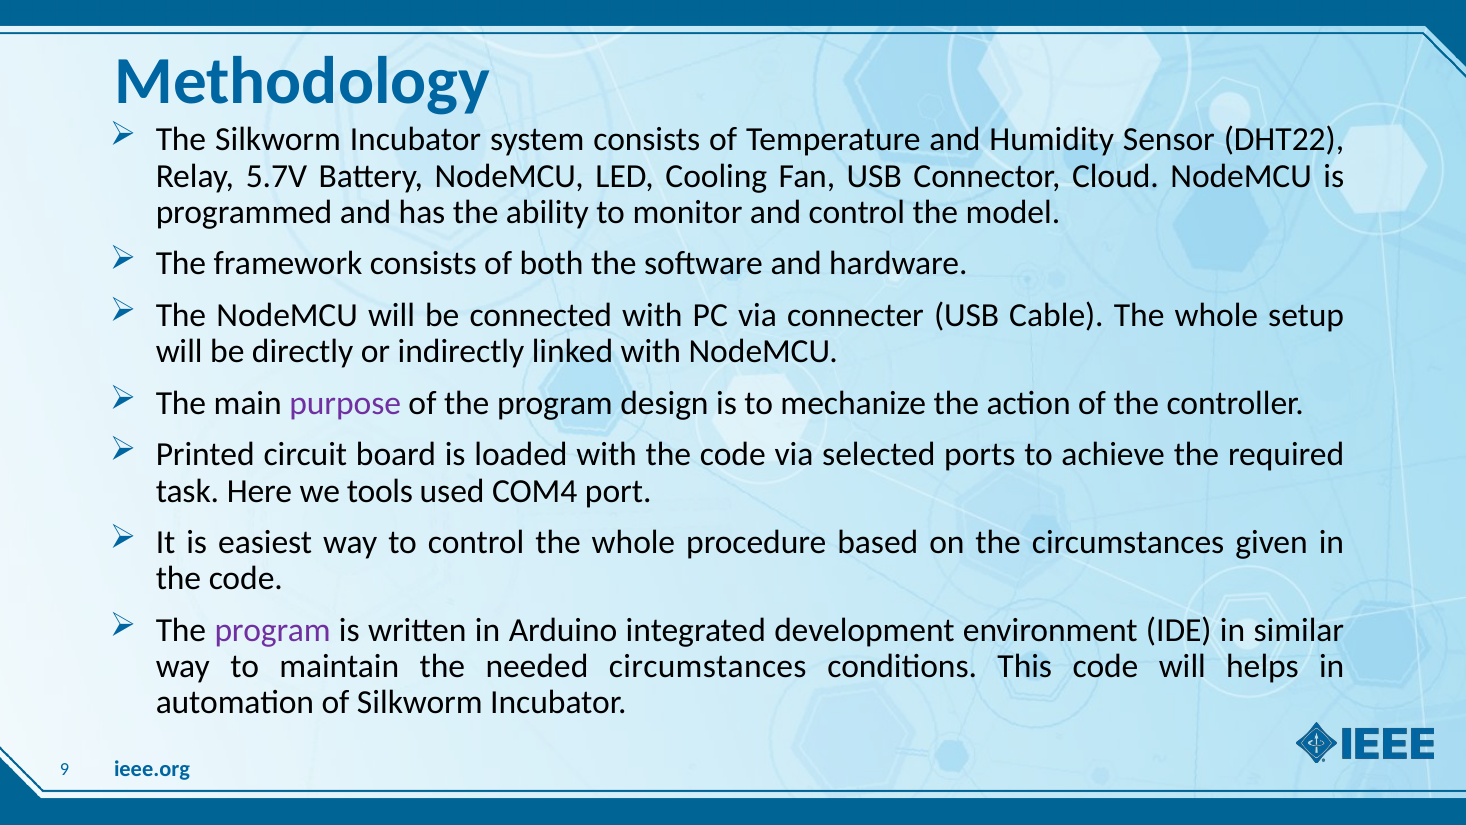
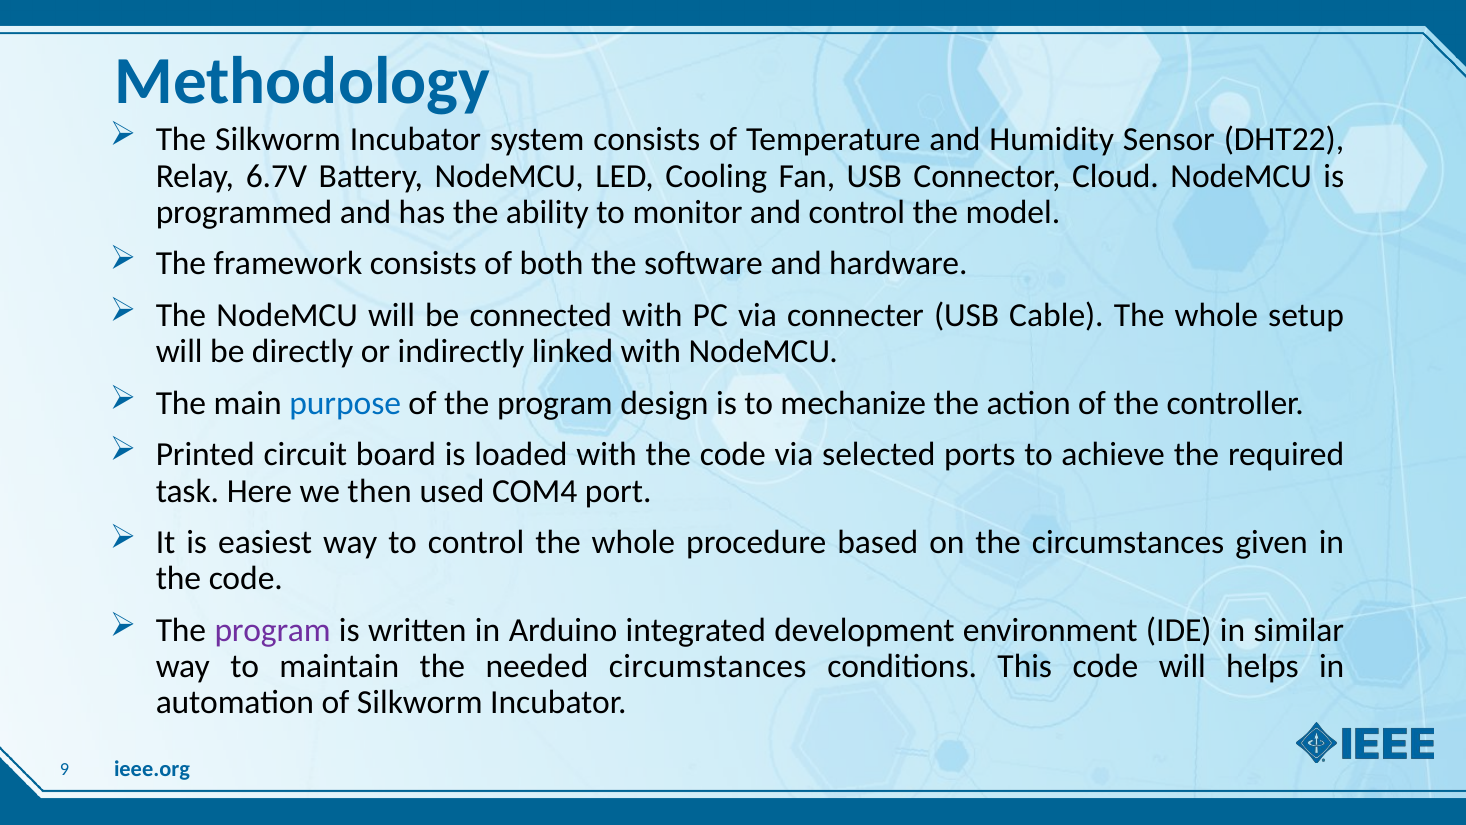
5.7V: 5.7V -> 6.7V
purpose colour: purple -> blue
tools: tools -> then
